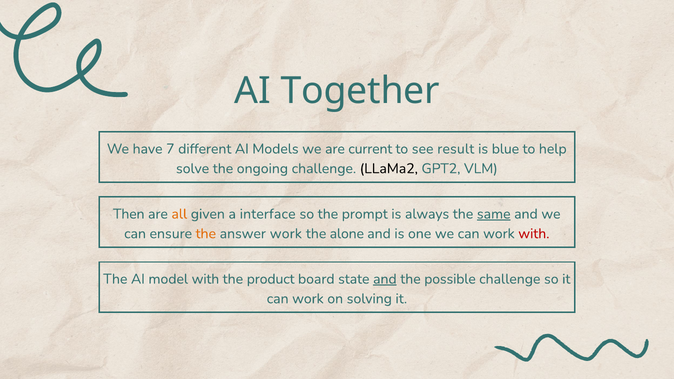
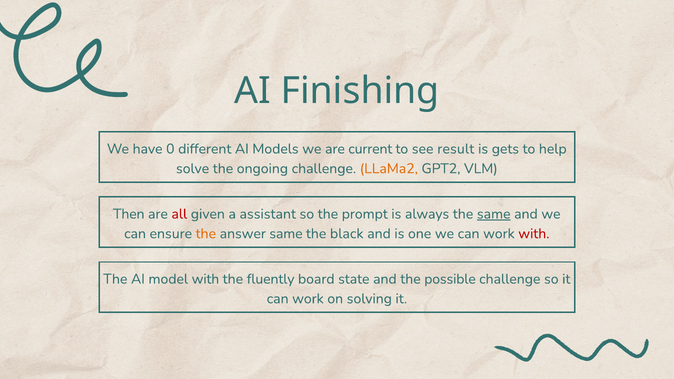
Together: Together -> Finishing
7: 7 -> 0
blue: blue -> gets
LLaMa2 colour: black -> orange
all colour: orange -> red
interface: interface -> assistant
answer work: work -> same
alone: alone -> black
product: product -> fluently
and at (385, 279) underline: present -> none
